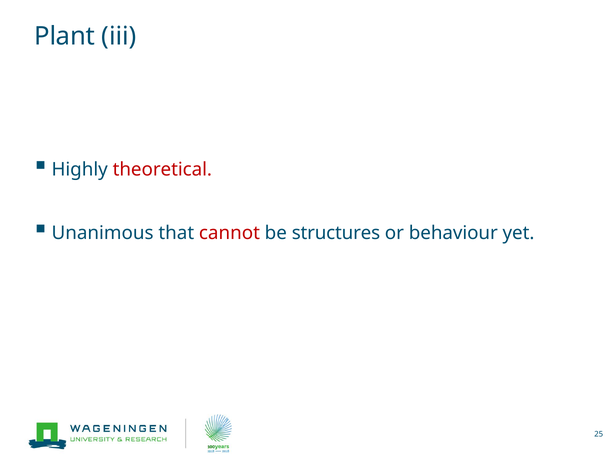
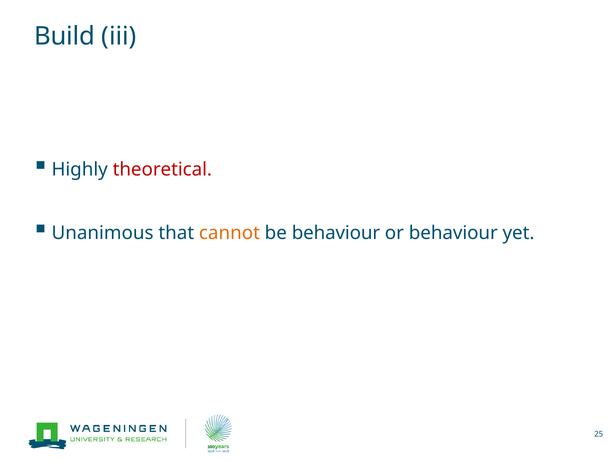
Plant: Plant -> Build
cannot colour: red -> orange
be structures: structures -> behaviour
